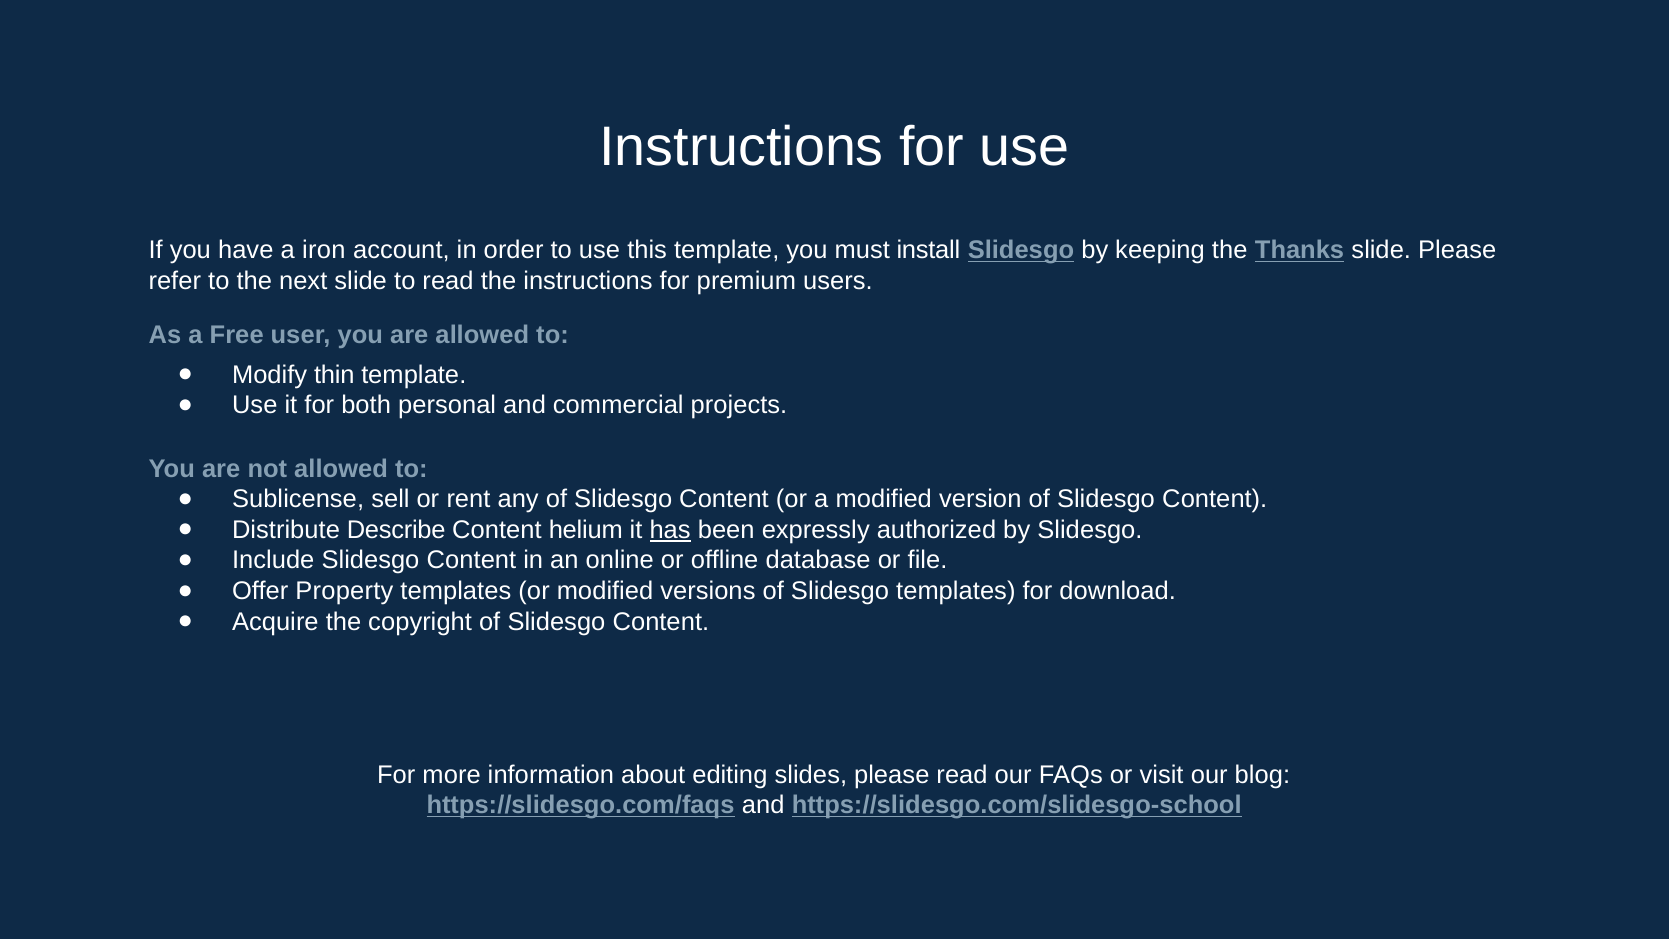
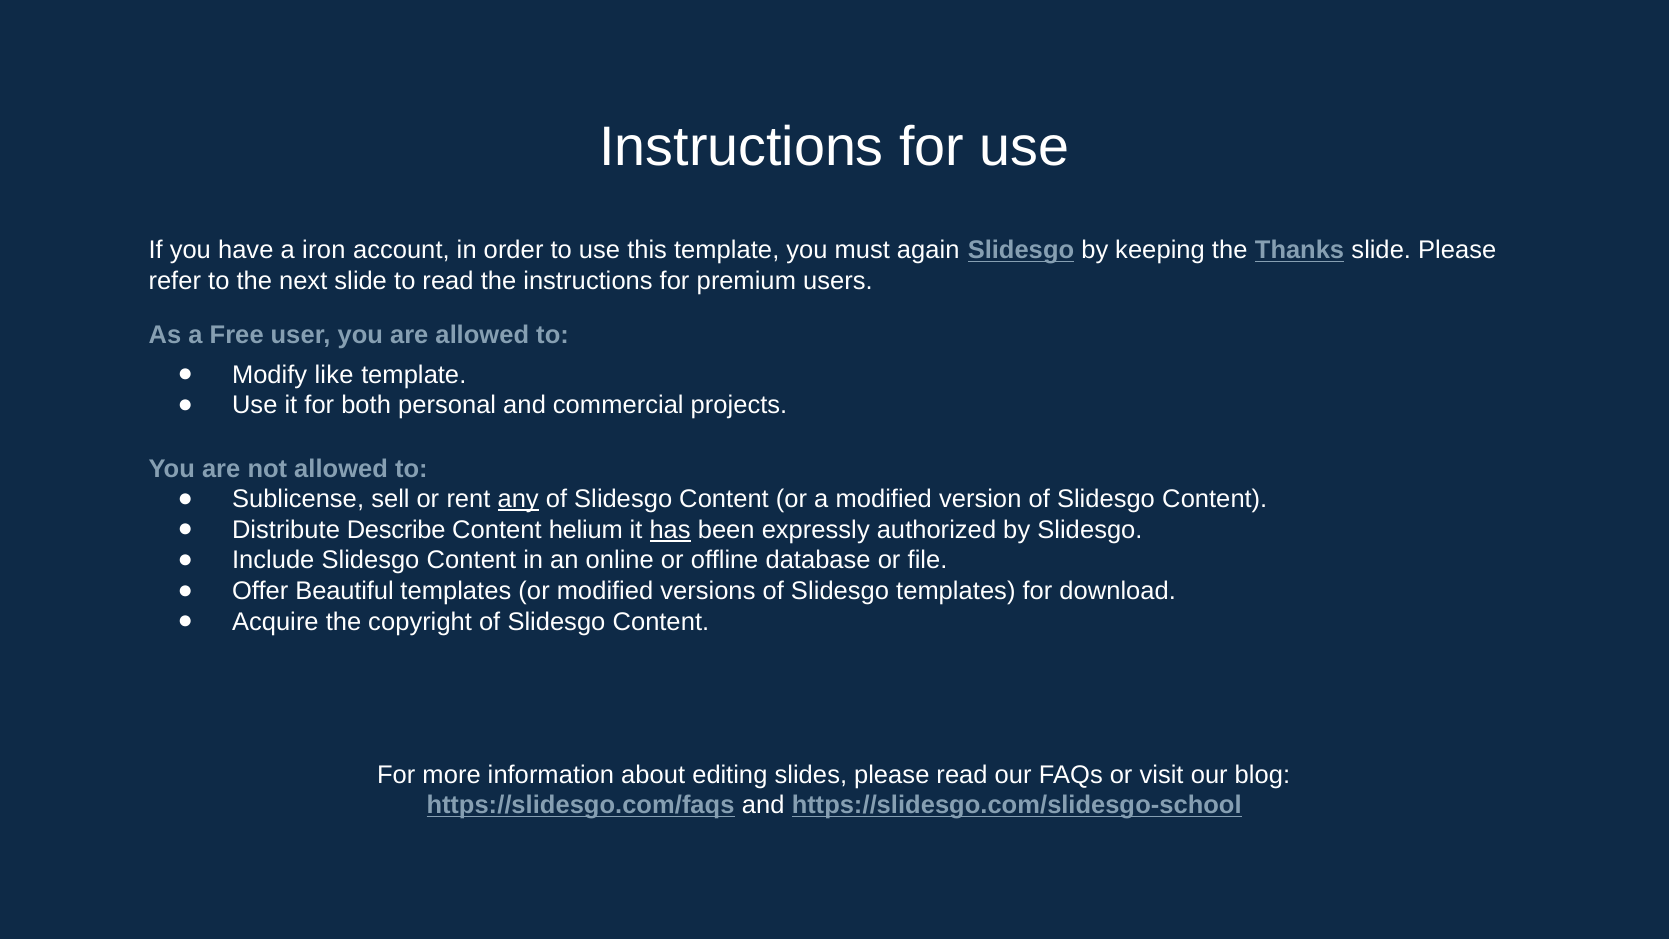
install: install -> again
thin: thin -> like
any underline: none -> present
Property: Property -> Beautiful
